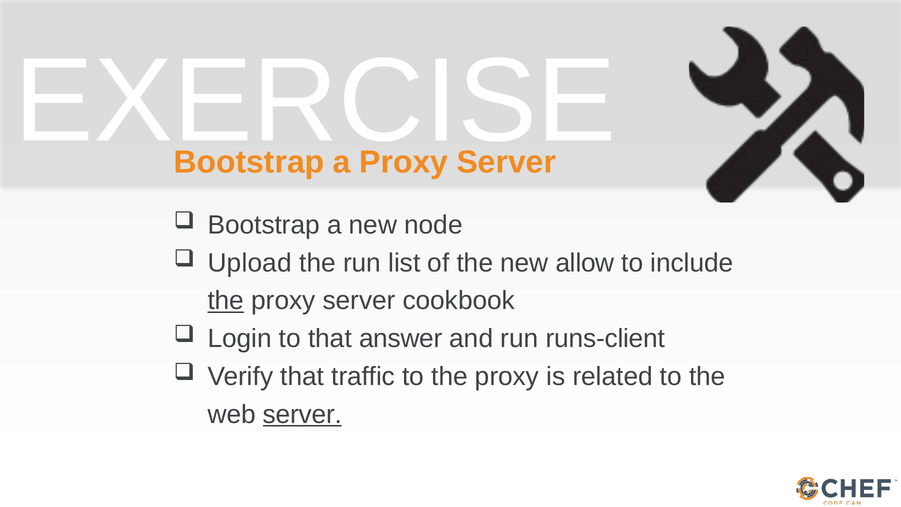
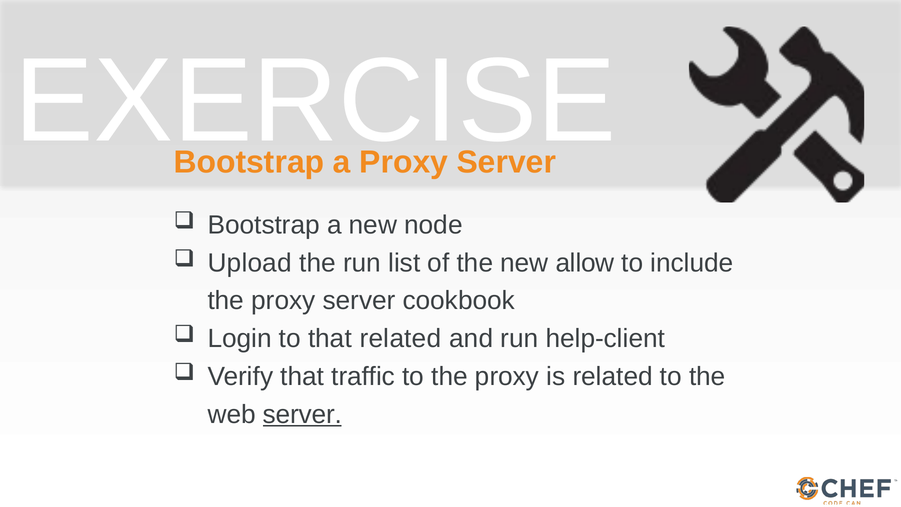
the at (226, 301) underline: present -> none
that answer: answer -> related
runs-client: runs-client -> help-client
